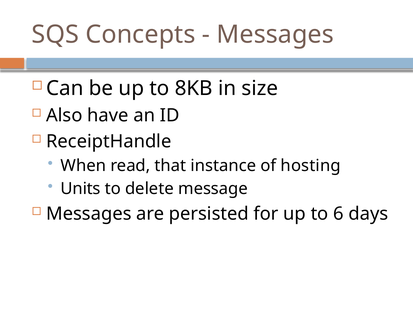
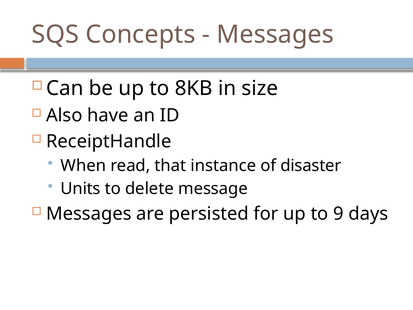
hosting: hosting -> disaster
6: 6 -> 9
